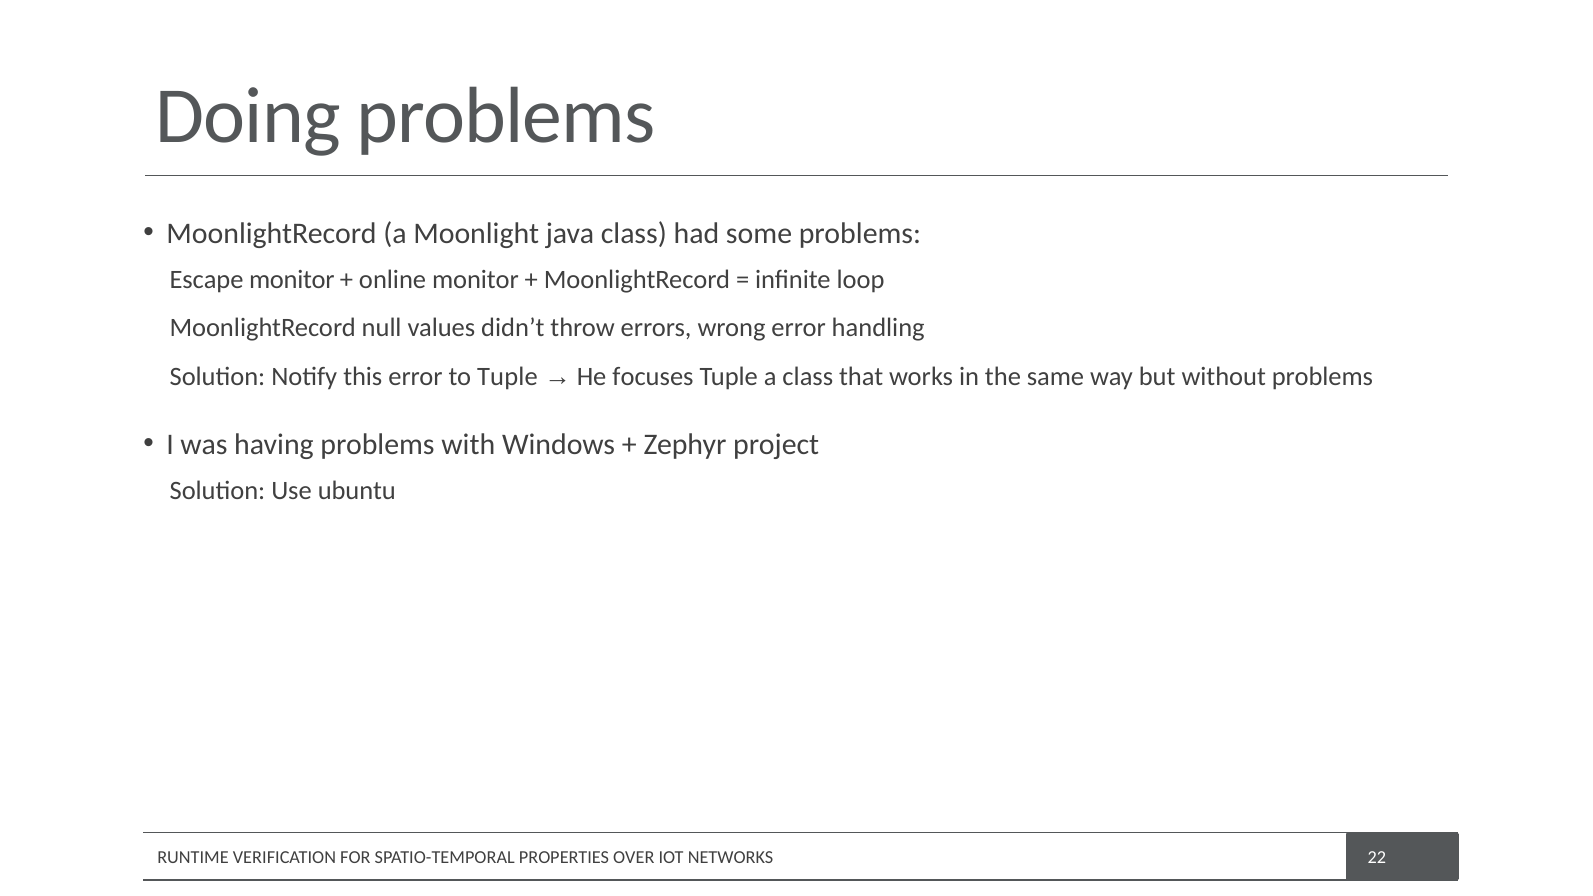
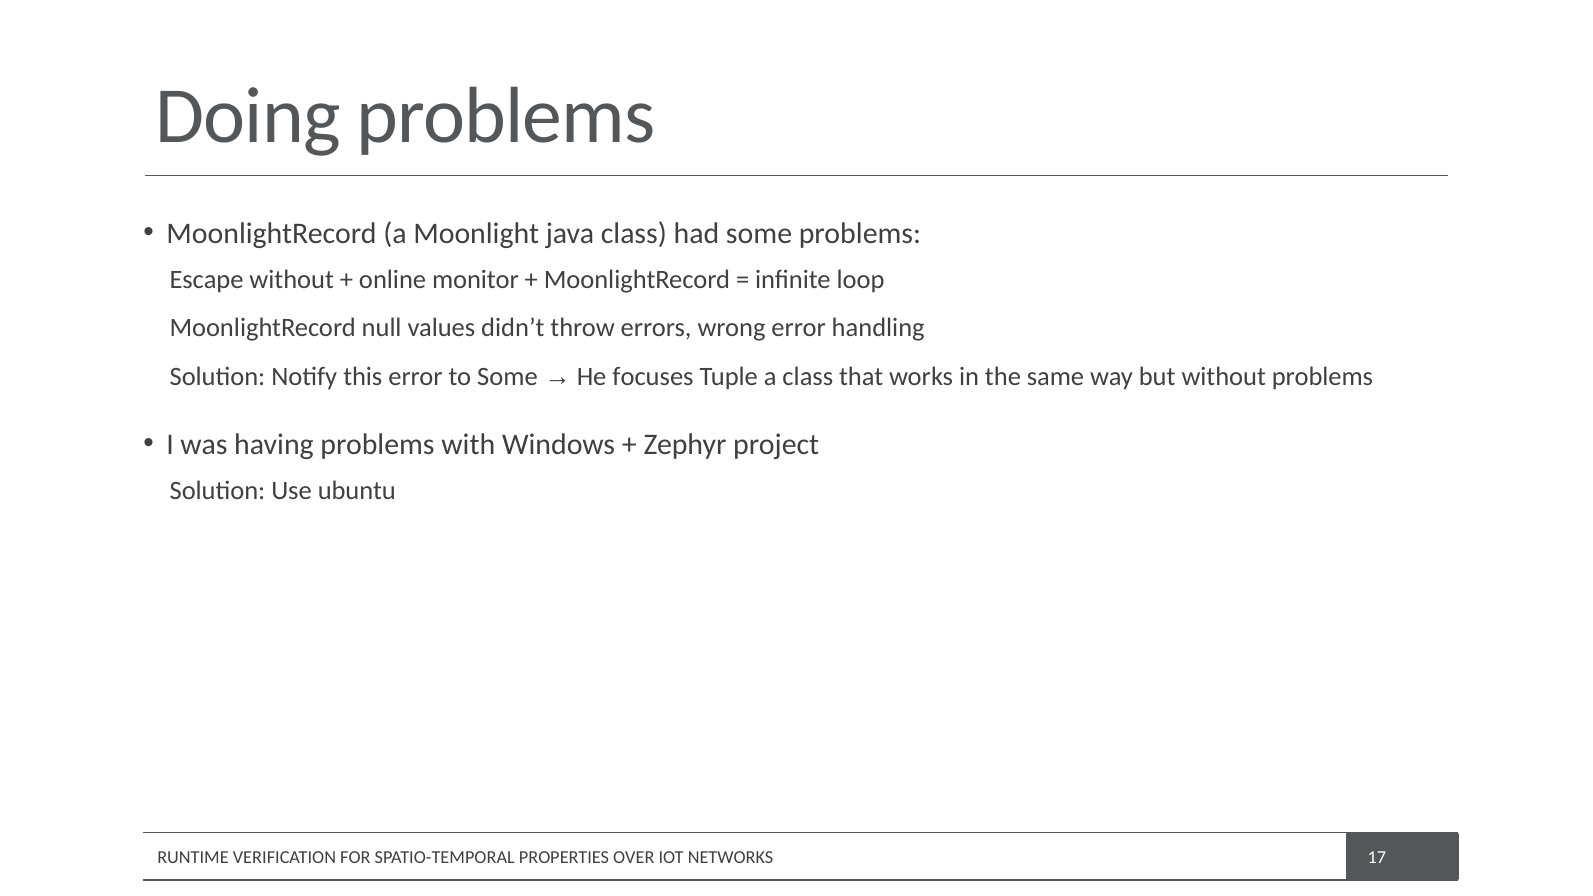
Escape monitor: monitor -> without
to Tuple: Tuple -> Some
22: 22 -> 17
